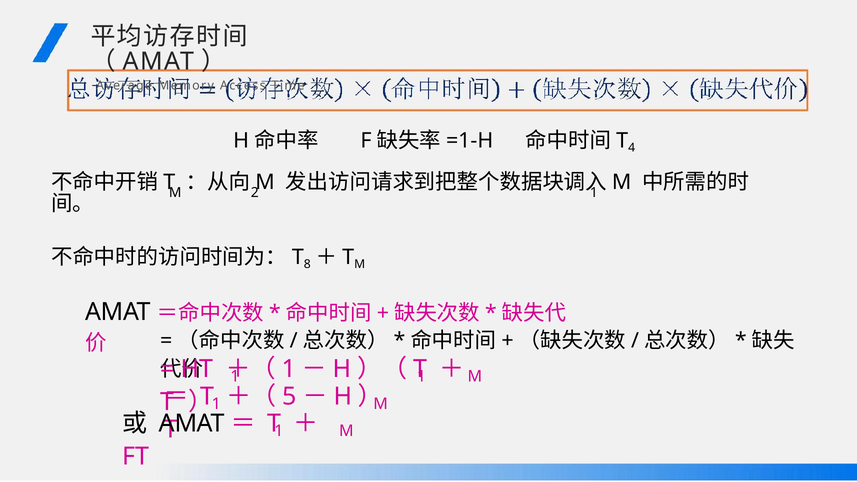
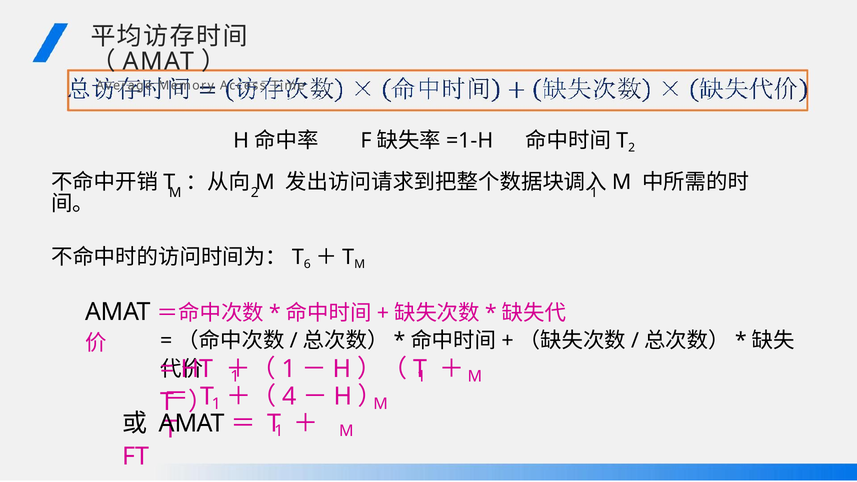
T 4: 4 -> 2
8: 8 -> 6
5: 5 -> 4
